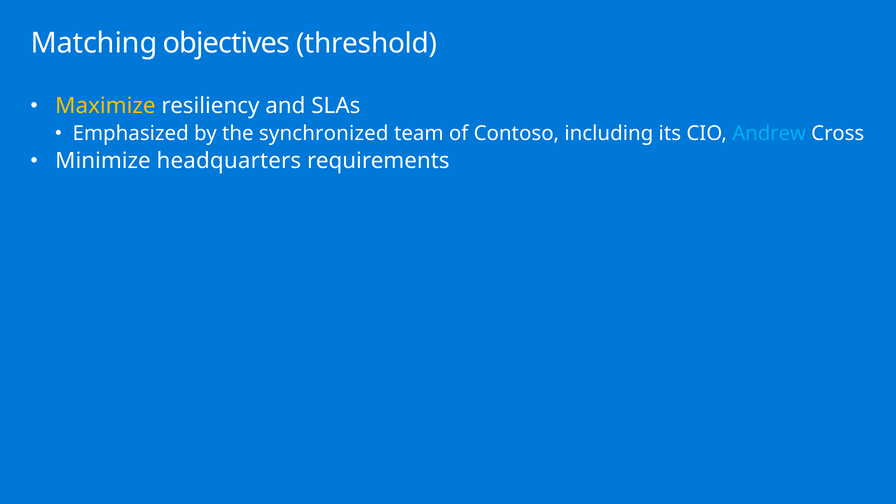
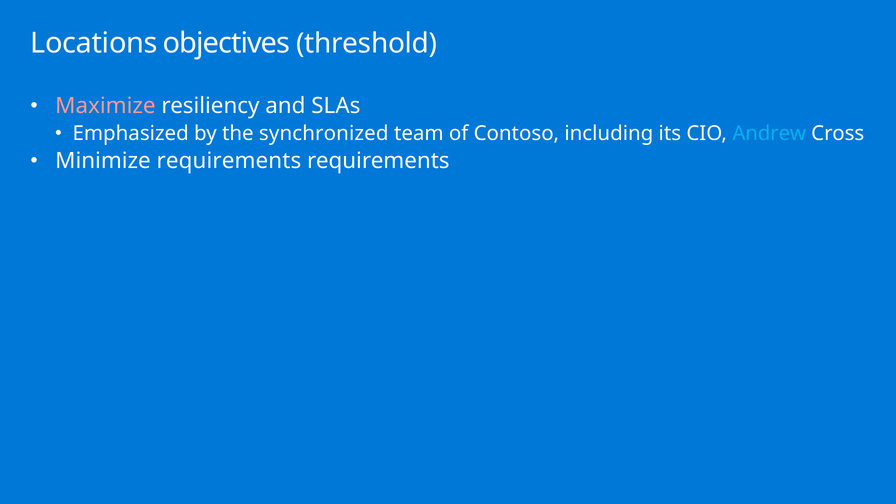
Matching: Matching -> Locations
Maximize colour: yellow -> pink
Minimize headquarters: headquarters -> requirements
